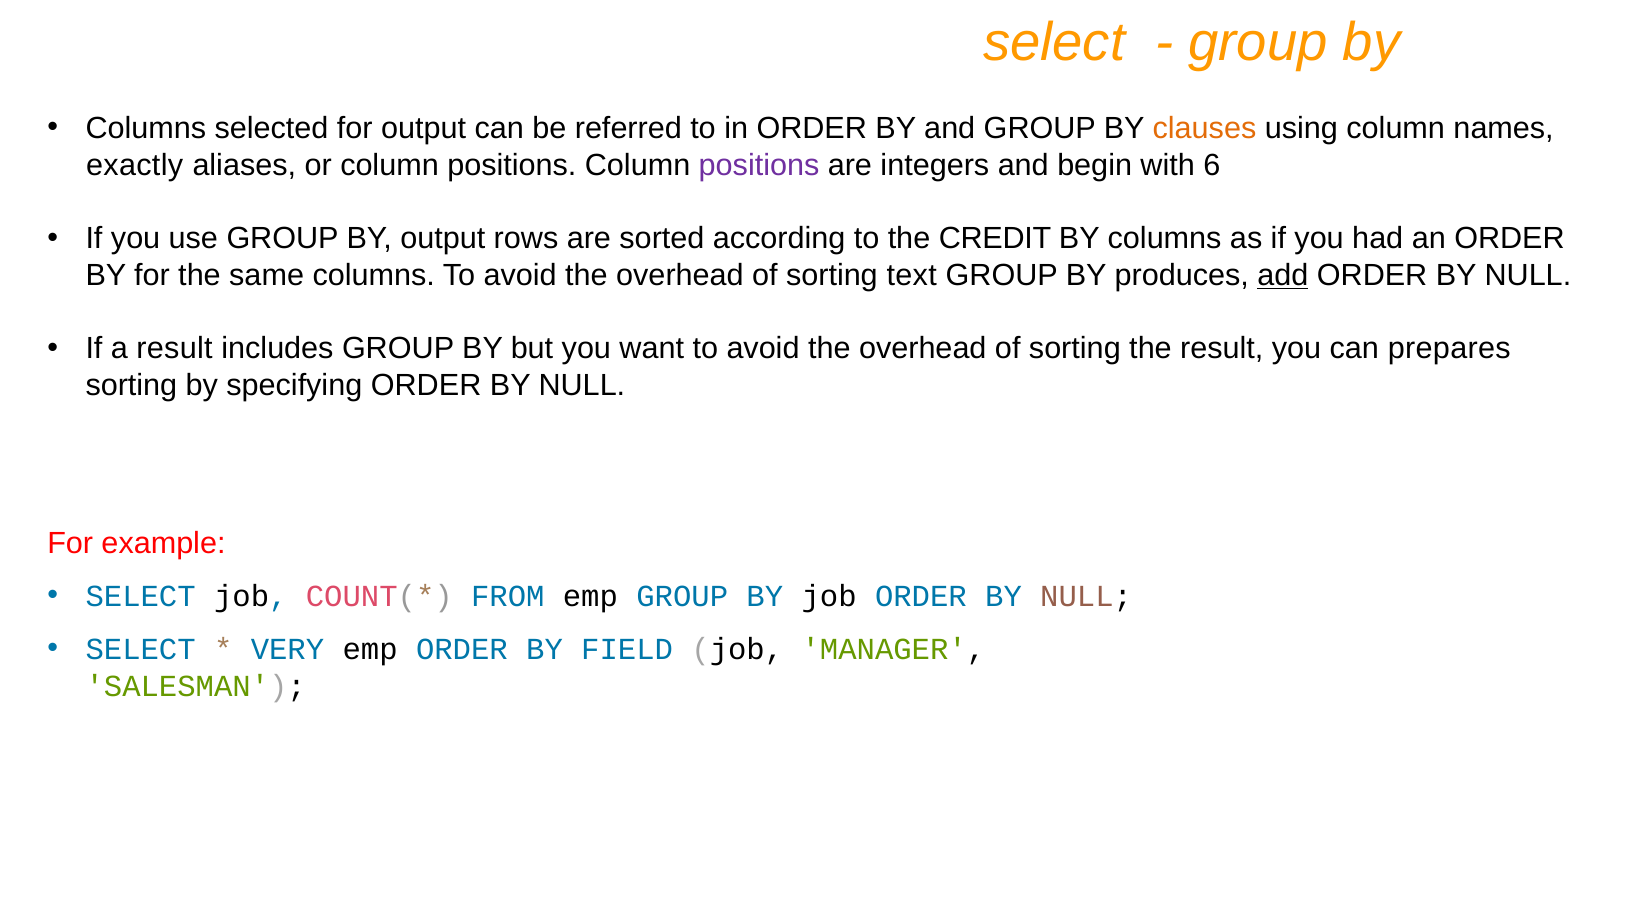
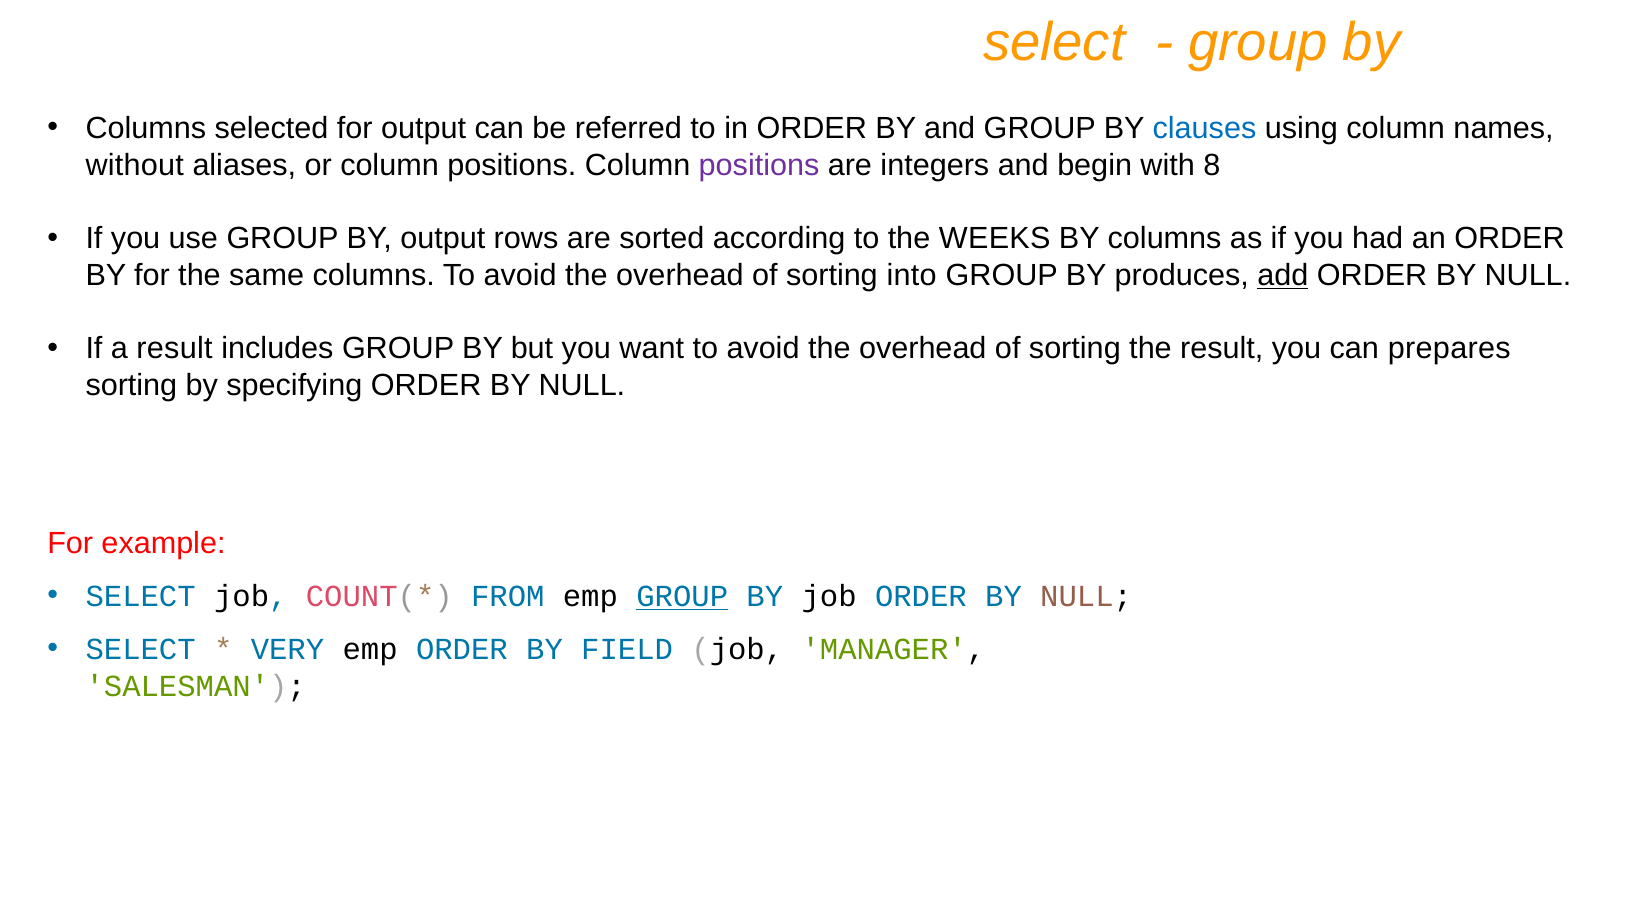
clauses colour: orange -> blue
exactly: exactly -> without
6: 6 -> 8
CREDIT: CREDIT -> WEEKS
text: text -> into
GROUP at (682, 596) underline: none -> present
